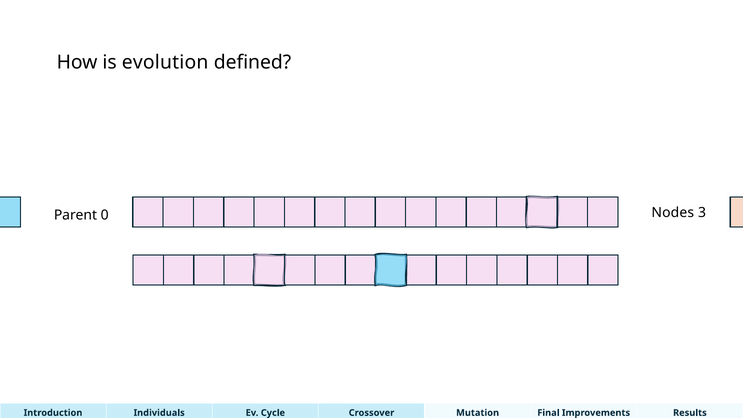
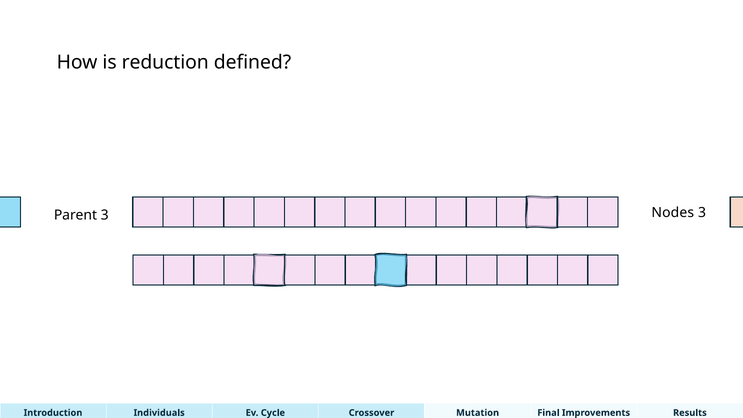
evolution: evolution -> reduction
Parent 0: 0 -> 3
